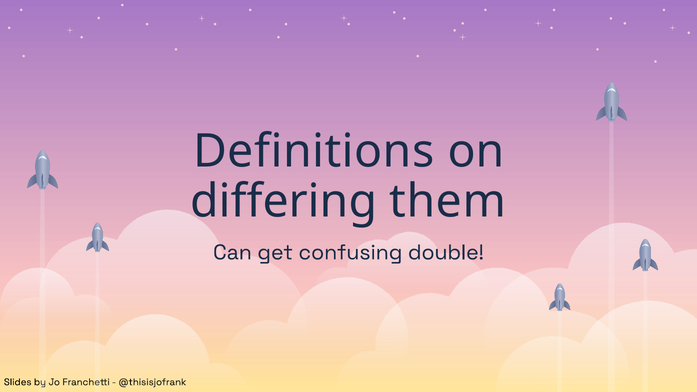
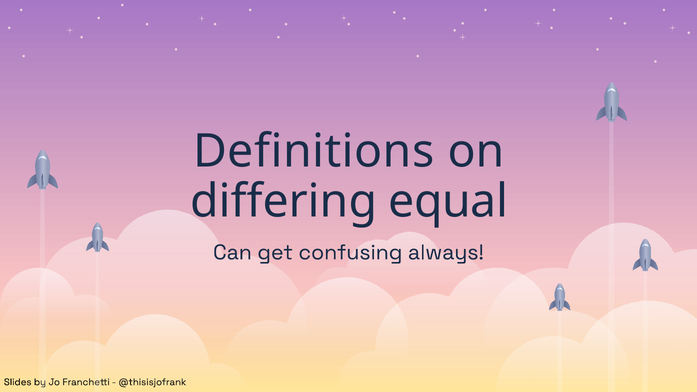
them: them -> equal
double: double -> always
